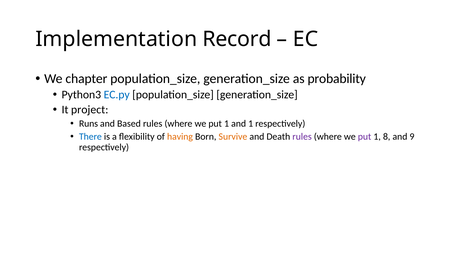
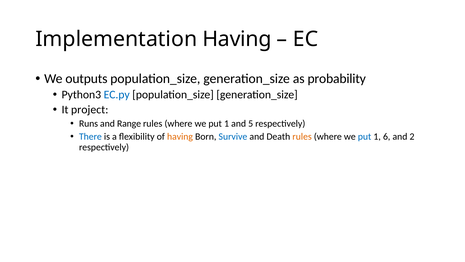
Implementation Record: Record -> Having
chapter: chapter -> outputs
Based: Based -> Range
and 1: 1 -> 5
Survive colour: orange -> blue
rules at (302, 136) colour: purple -> orange
put at (365, 136) colour: purple -> blue
8: 8 -> 6
9: 9 -> 2
